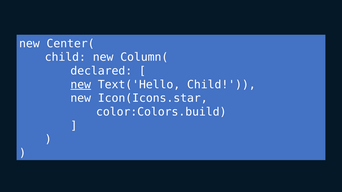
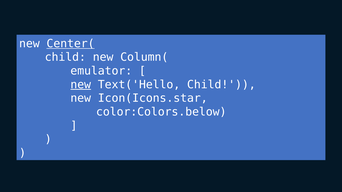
Center( underline: none -> present
declared: declared -> emulator
color:Colors.build: color:Colors.build -> color:Colors.below
